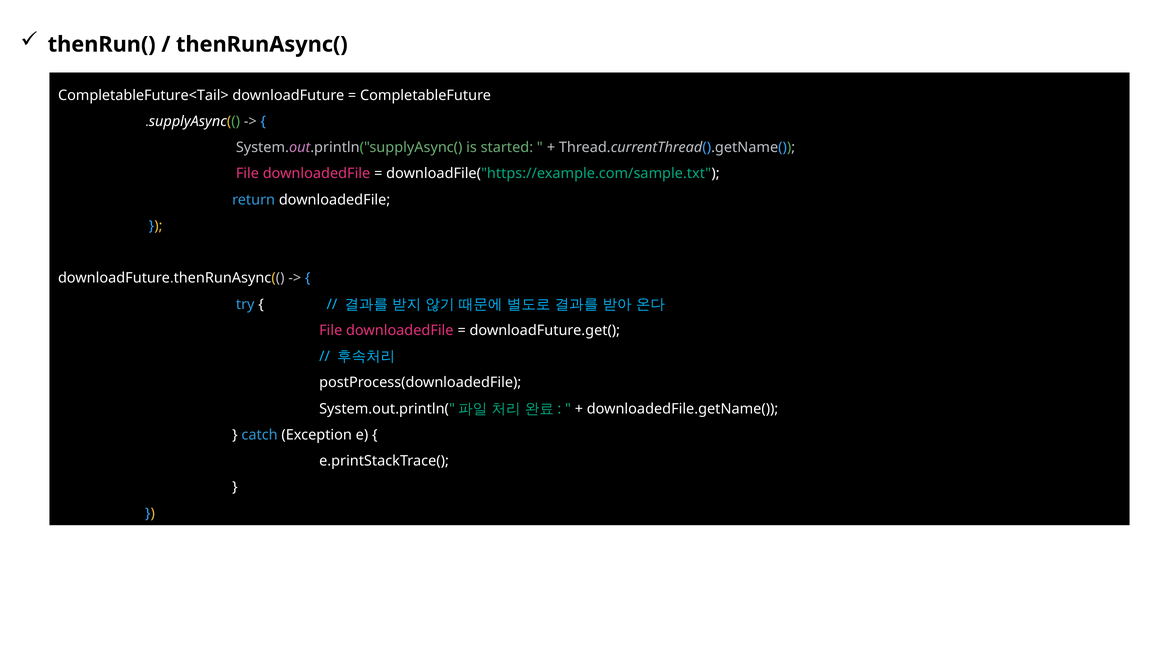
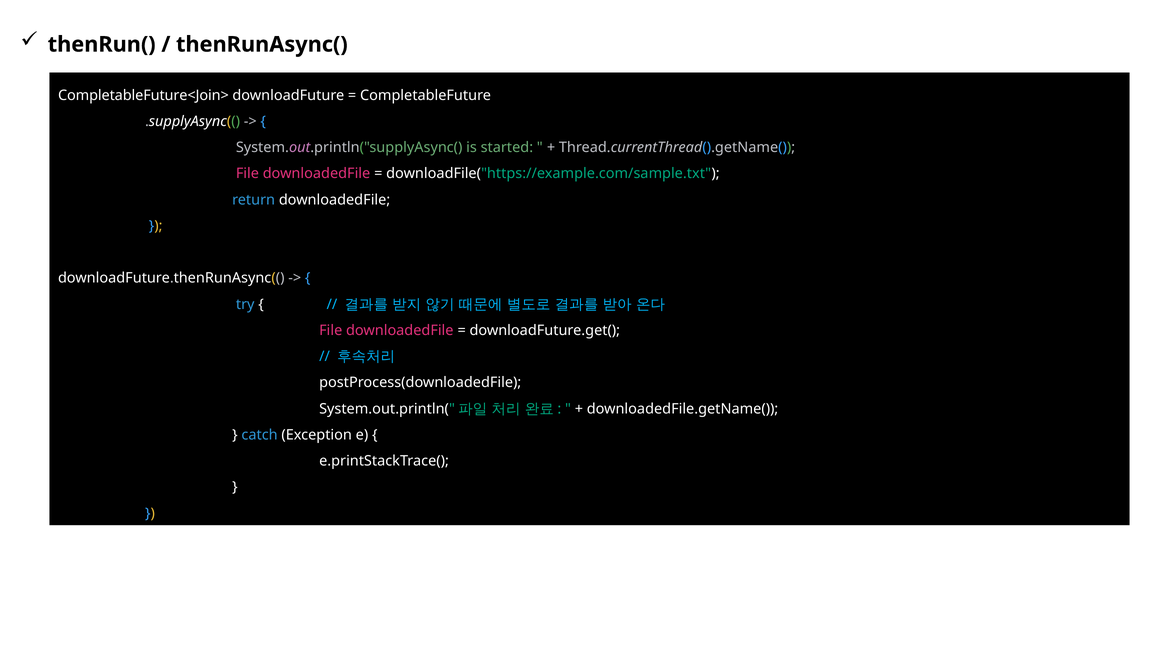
CompletableFuture<Tail>: CompletableFuture<Tail> -> CompletableFuture<Join>
